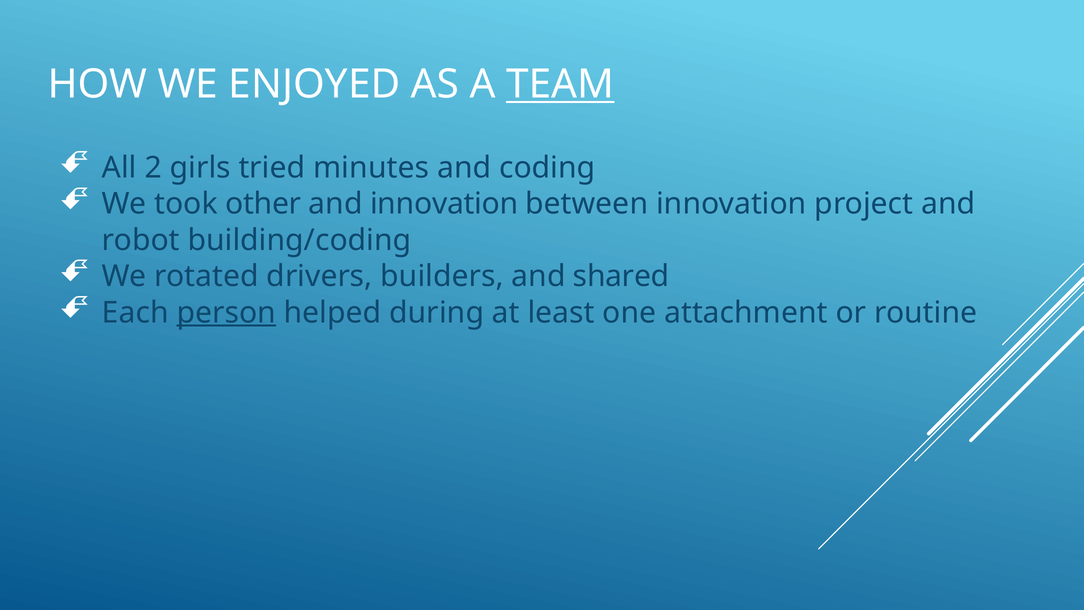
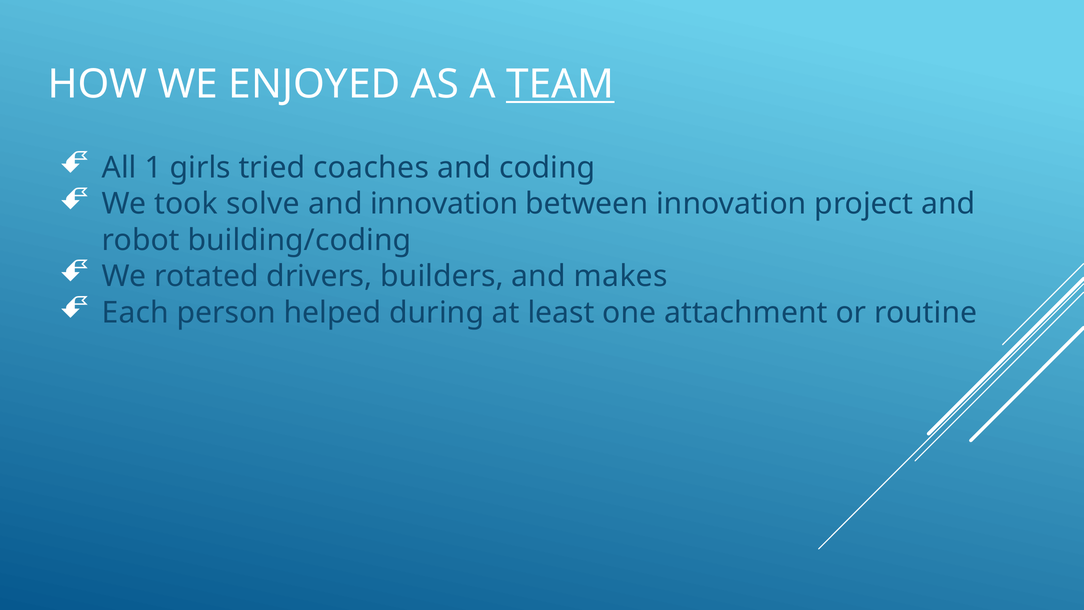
2: 2 -> 1
minutes: minutes -> coaches
other: other -> solve
shared: shared -> makes
person underline: present -> none
